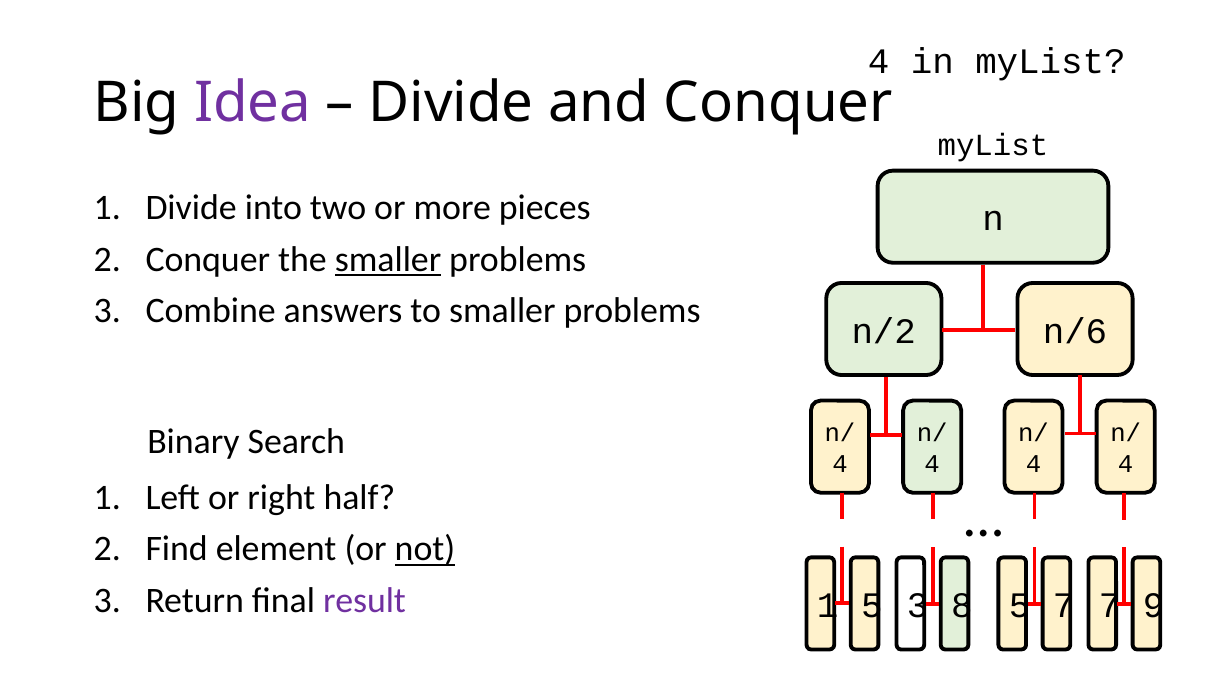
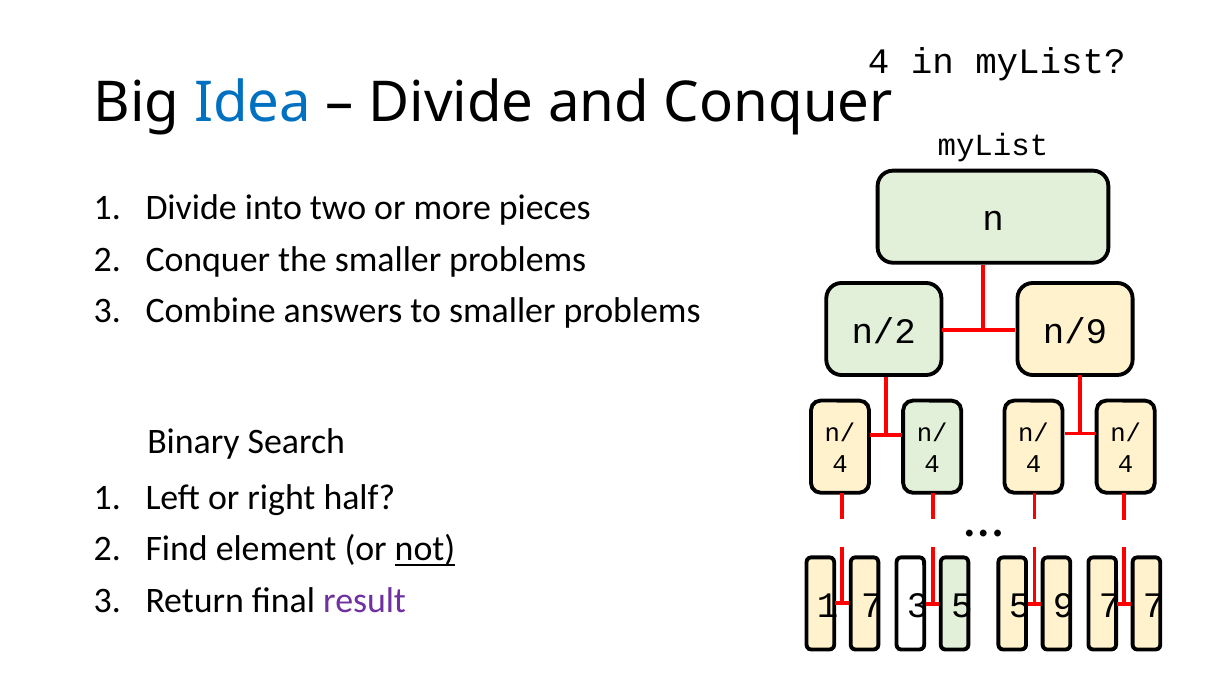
Idea colour: purple -> blue
smaller at (388, 259) underline: present -> none
n/6: n/6 -> n/9
1 5: 5 -> 7
3 8: 8 -> 5
5 7: 7 -> 9
7 9: 9 -> 7
